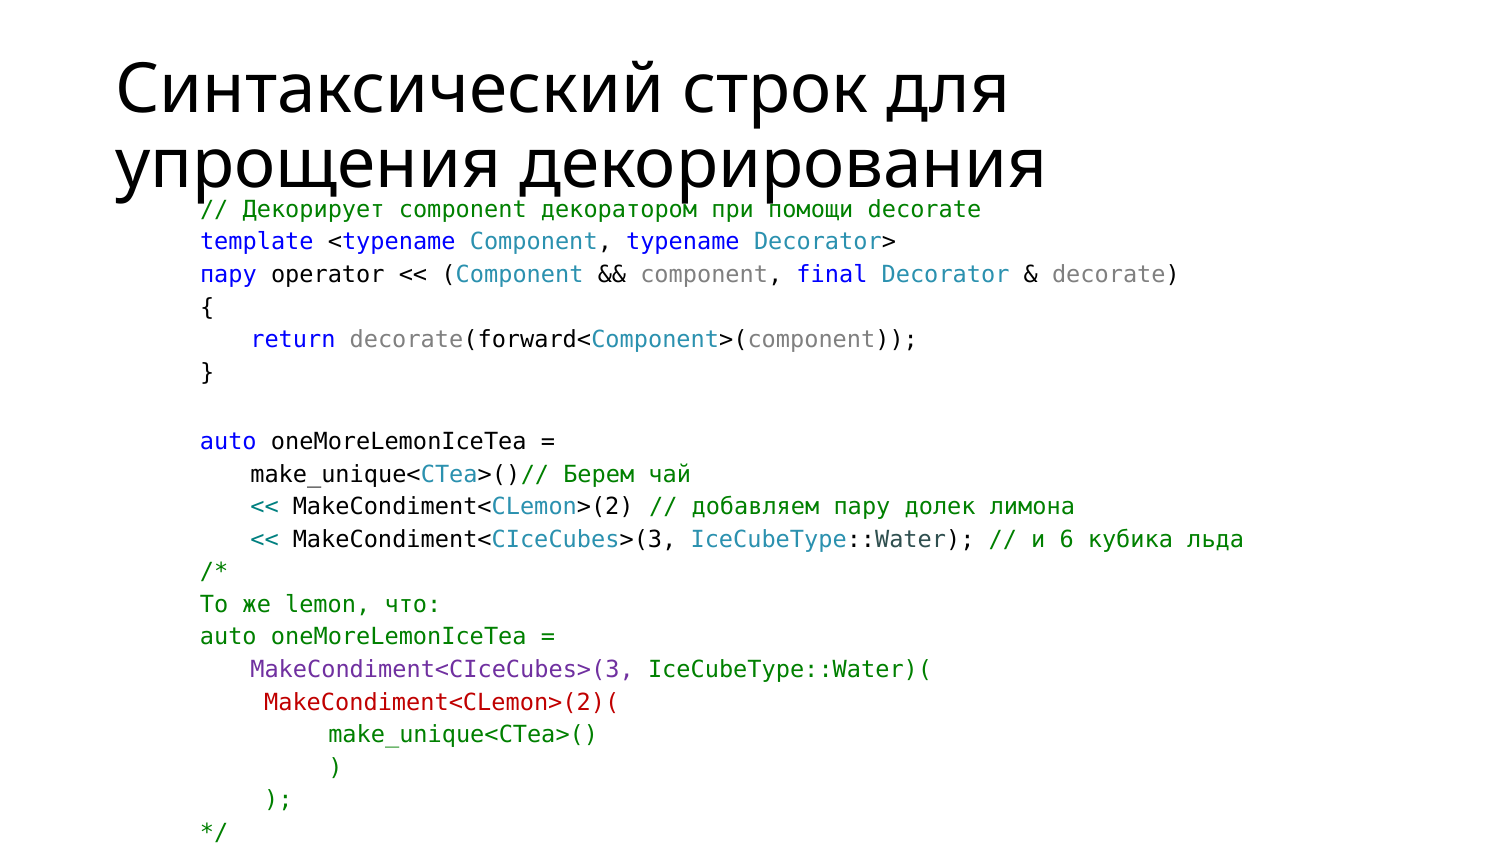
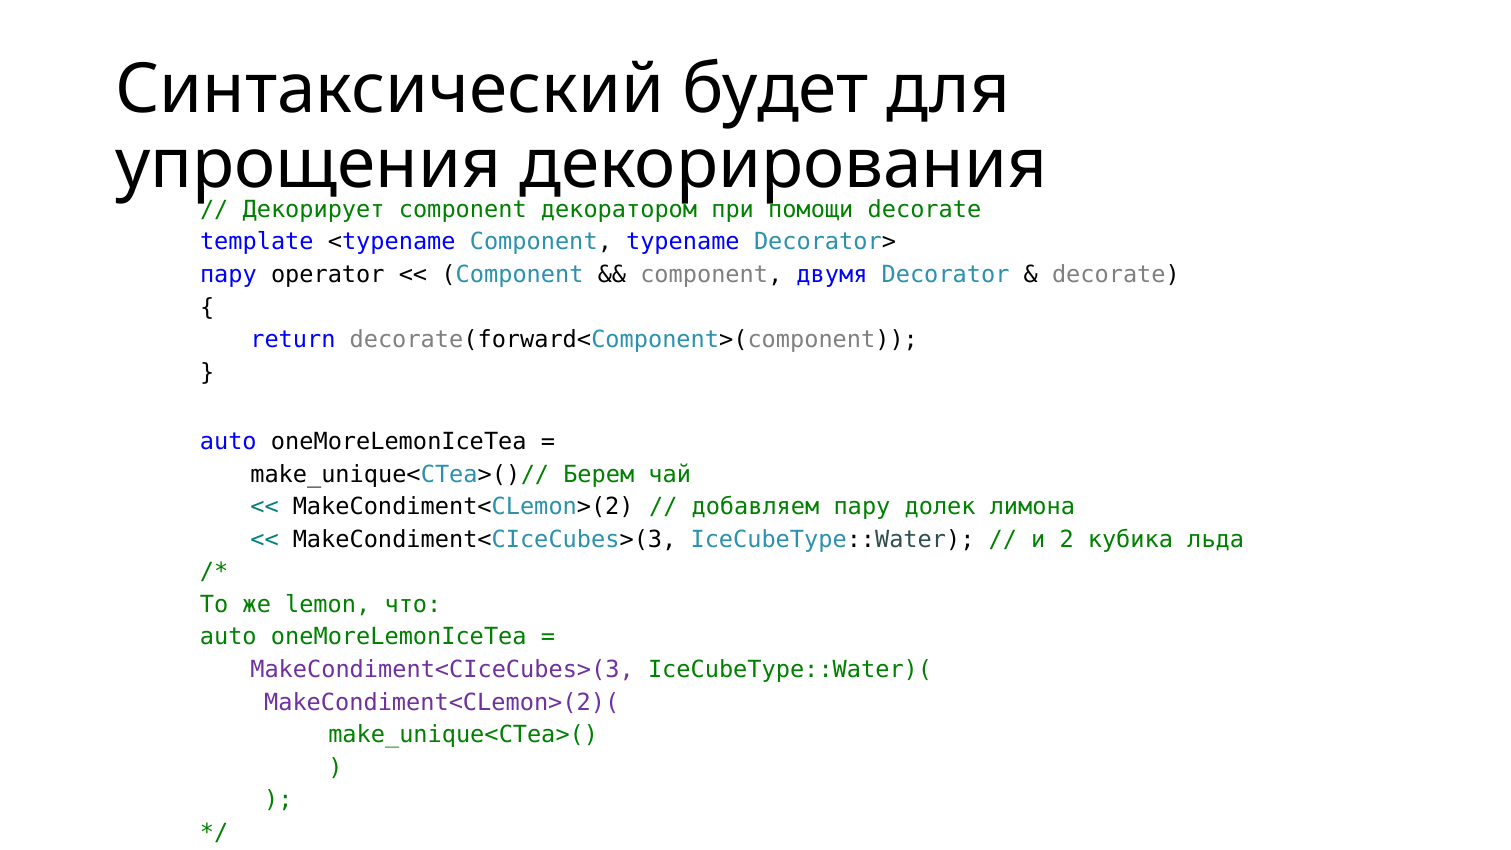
строк: строк -> будет
final: final -> двумя
6: 6 -> 2
MakeCondiment<CLemon>(2)( colour: red -> purple
